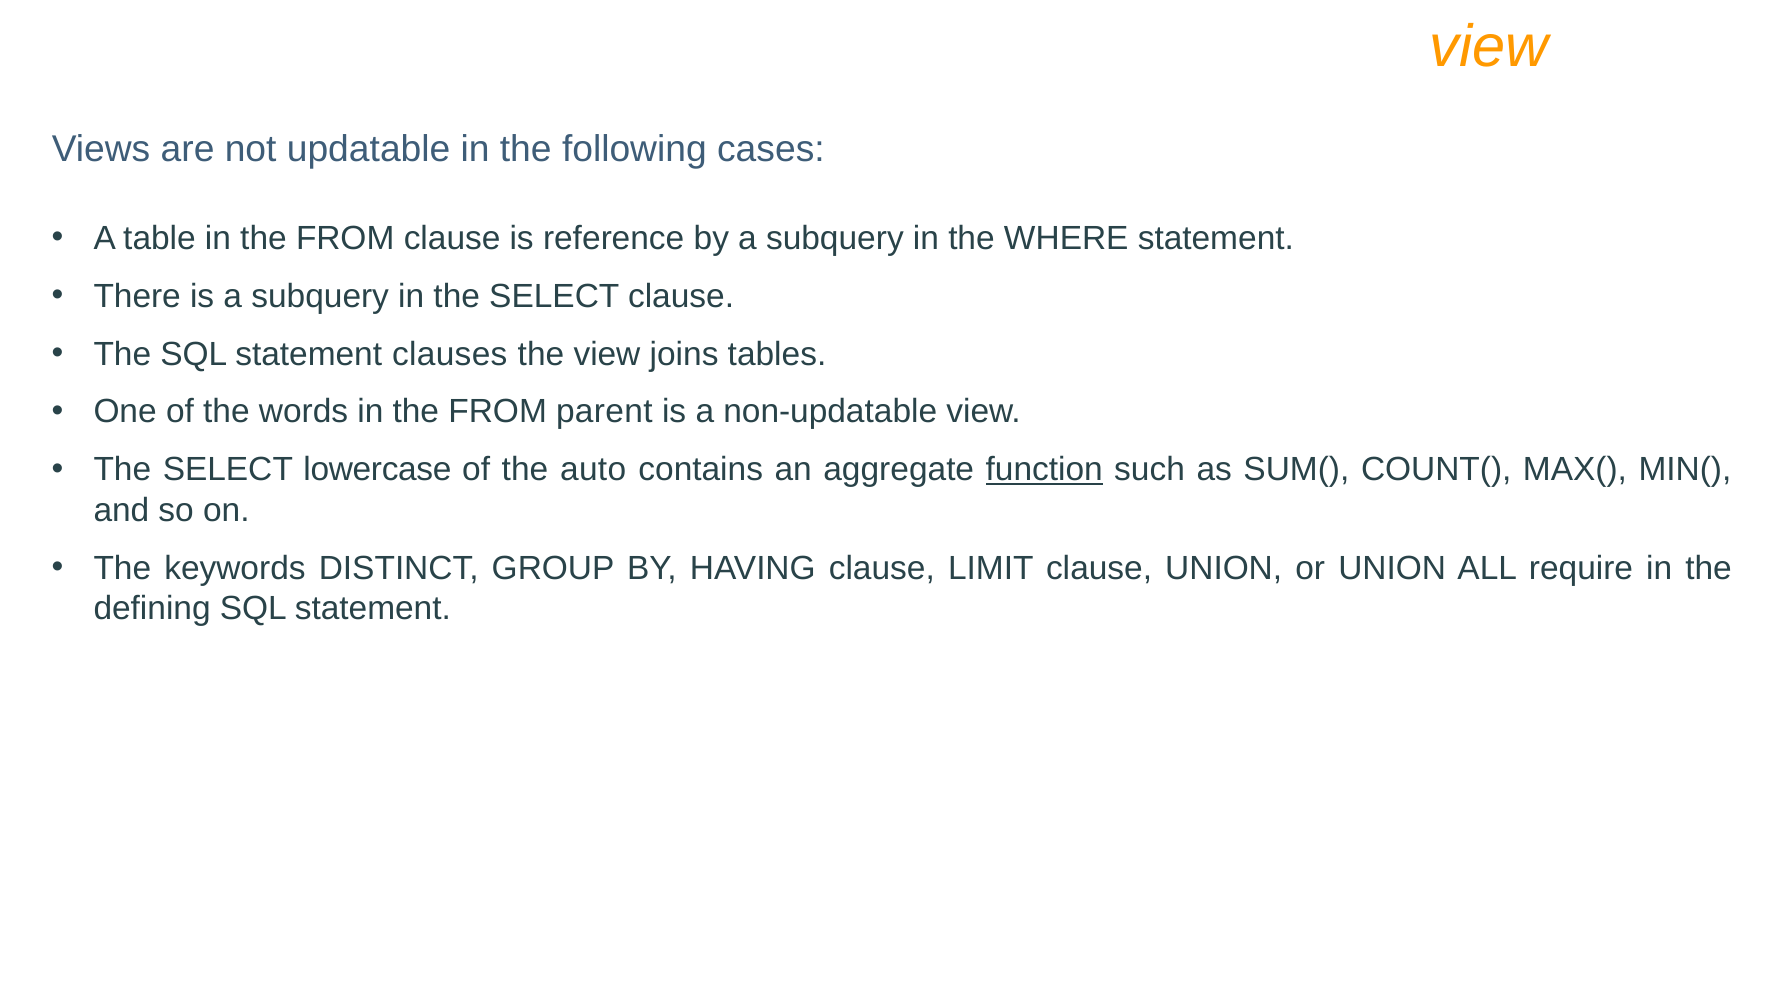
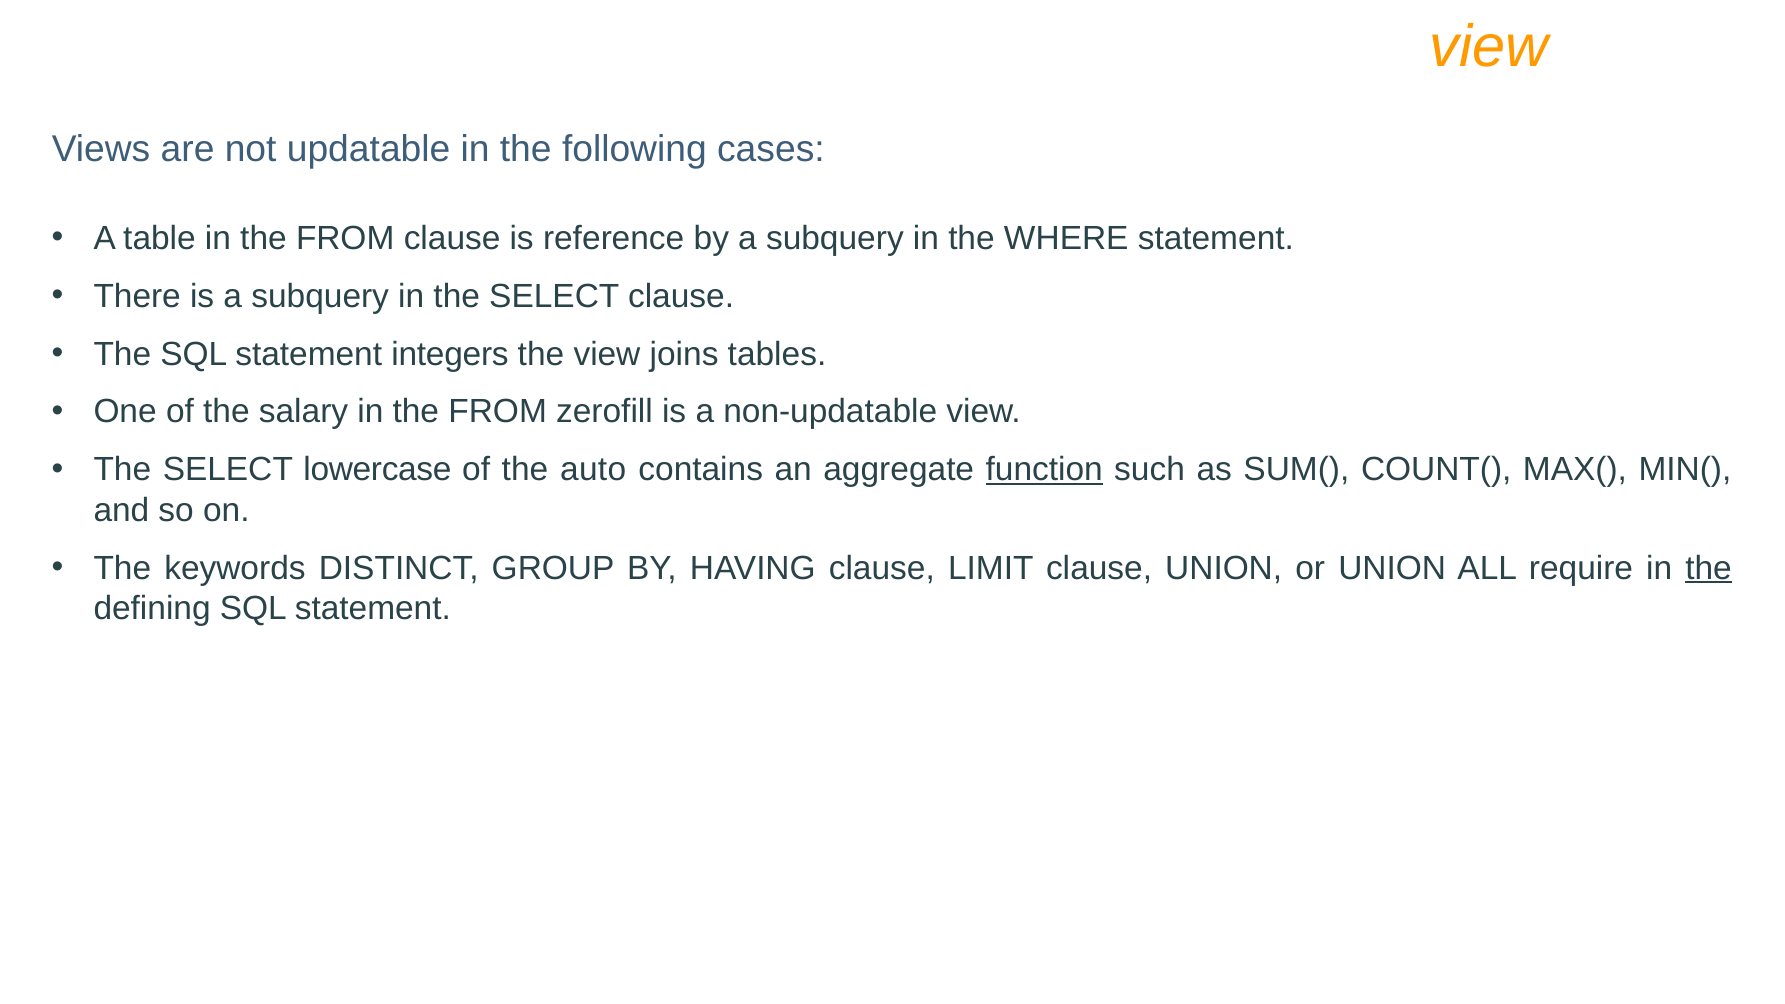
clauses: clauses -> integers
words: words -> salary
parent: parent -> zerofill
the at (1709, 568) underline: none -> present
